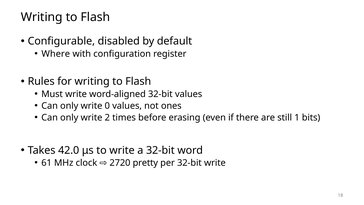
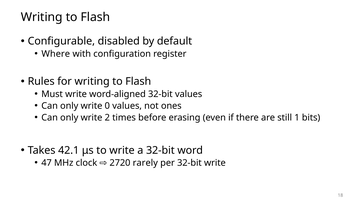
42.0: 42.0 -> 42.1
61: 61 -> 47
pretty: pretty -> rarely
